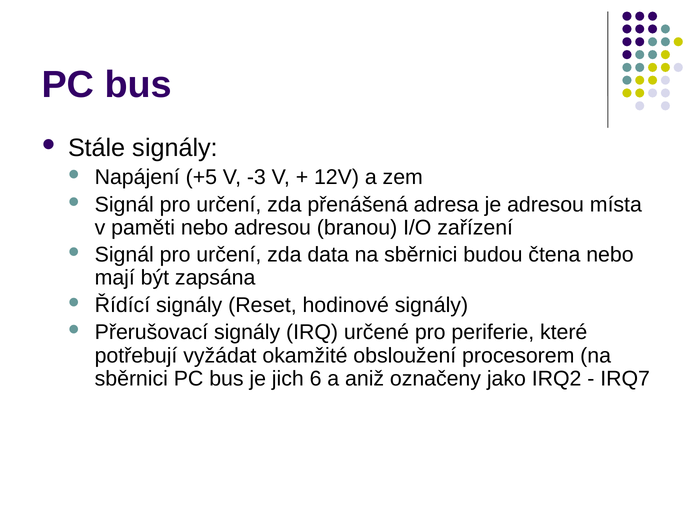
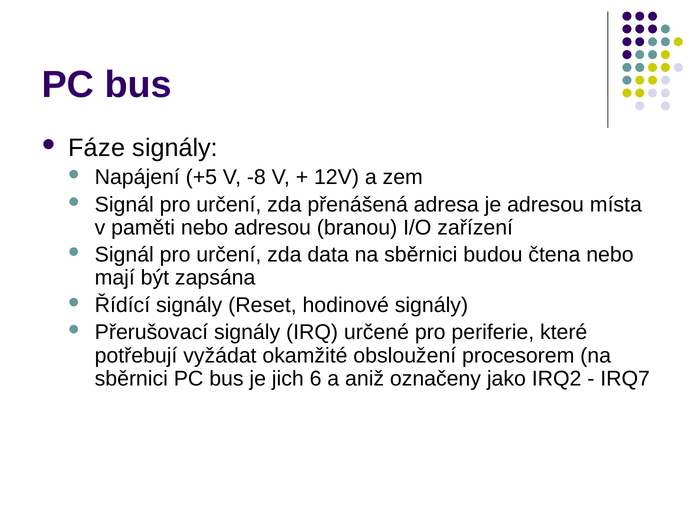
Stále: Stále -> Fáze
-3: -3 -> -8
